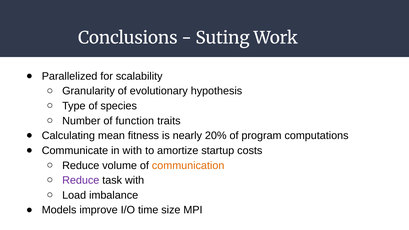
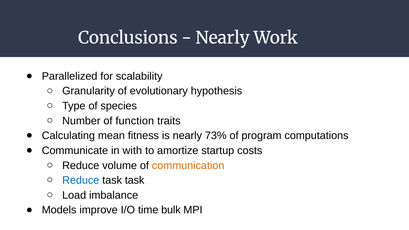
Suting at (223, 38): Suting -> Nearly
20%: 20% -> 73%
Reduce at (81, 180) colour: purple -> blue
task with: with -> task
size: size -> bulk
